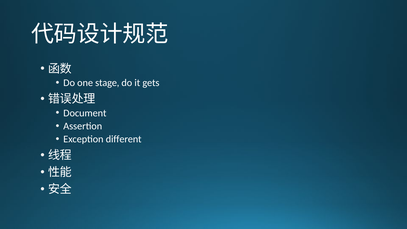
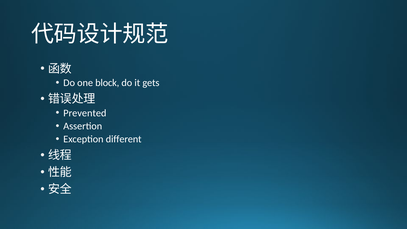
stage: stage -> block
Document: Document -> Prevented
